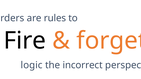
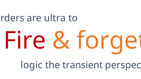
rules: rules -> ultra
Fire colour: black -> red
incorrect: incorrect -> transient
